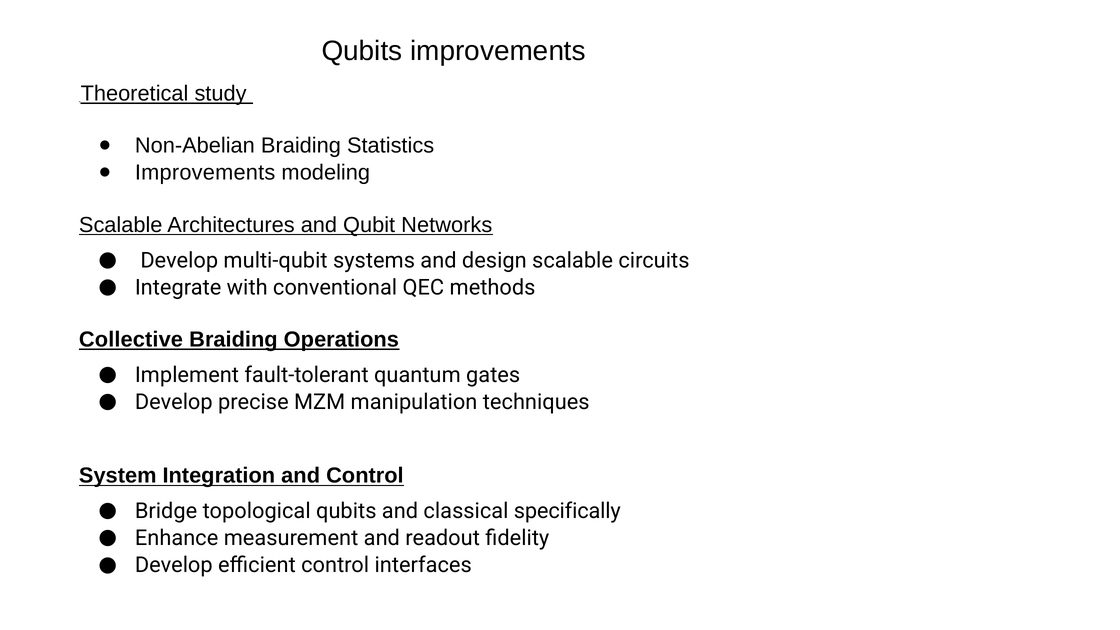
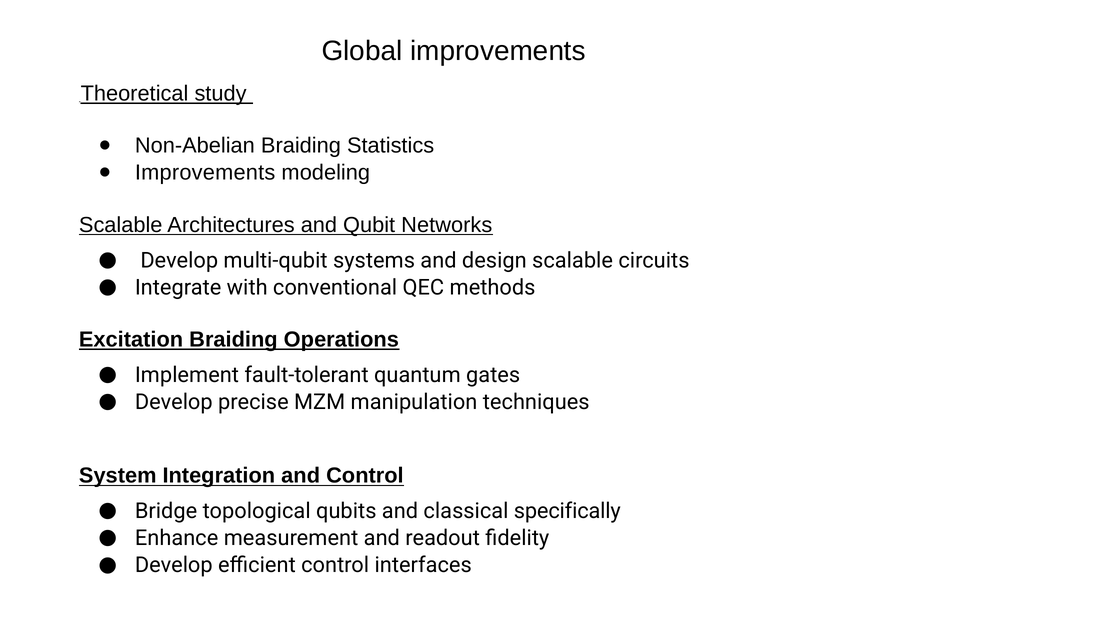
Qubits at (362, 51): Qubits -> Global
Collective: Collective -> Excitation
